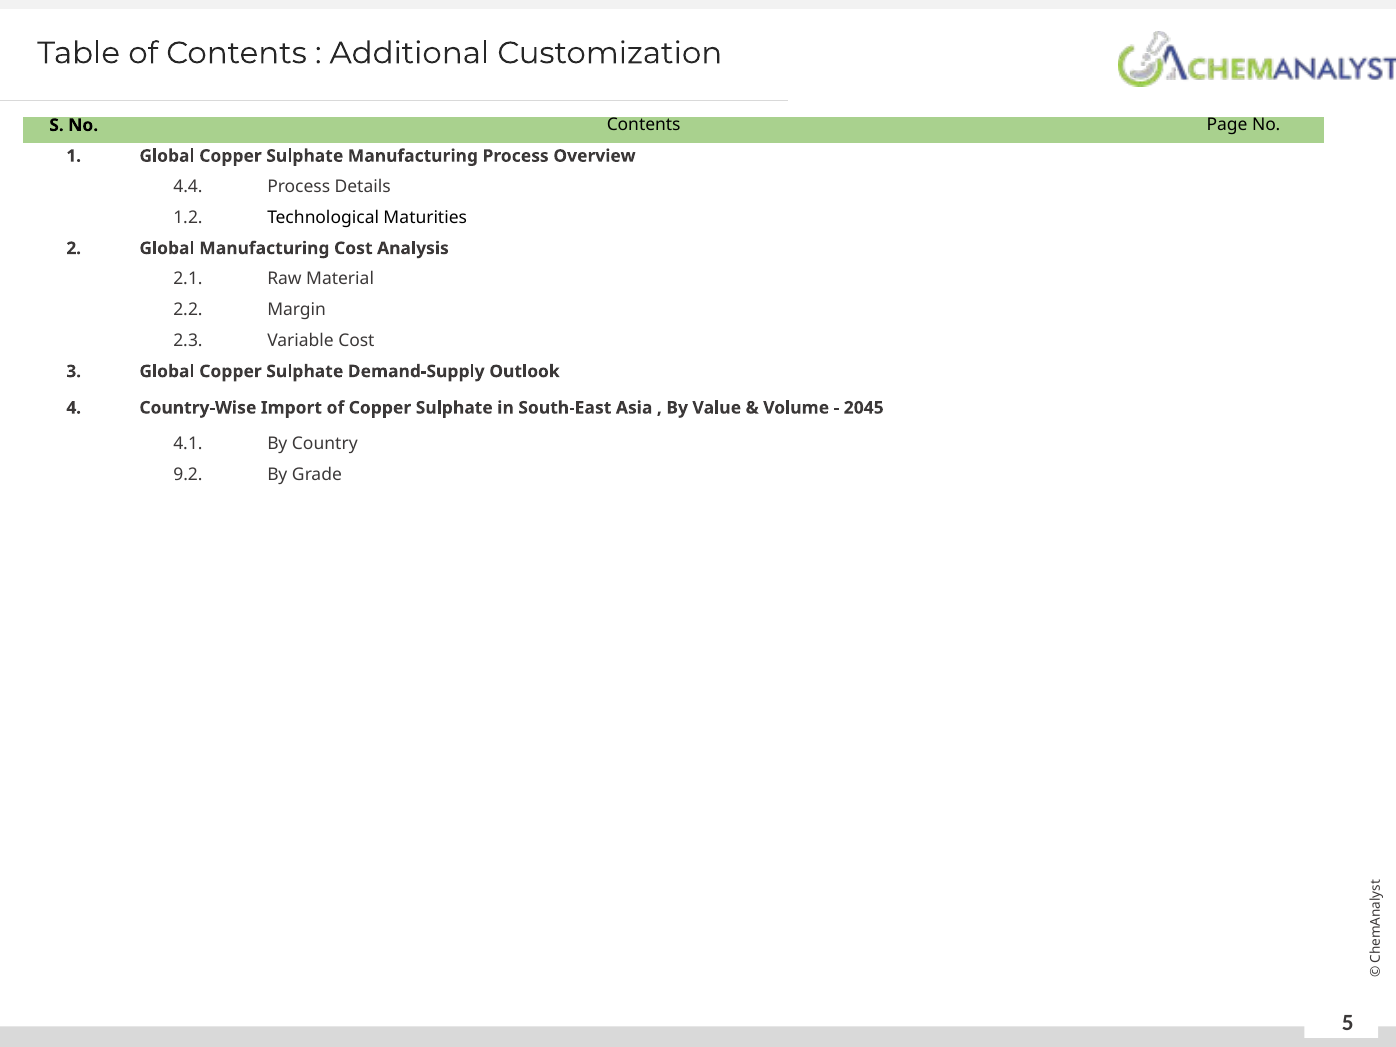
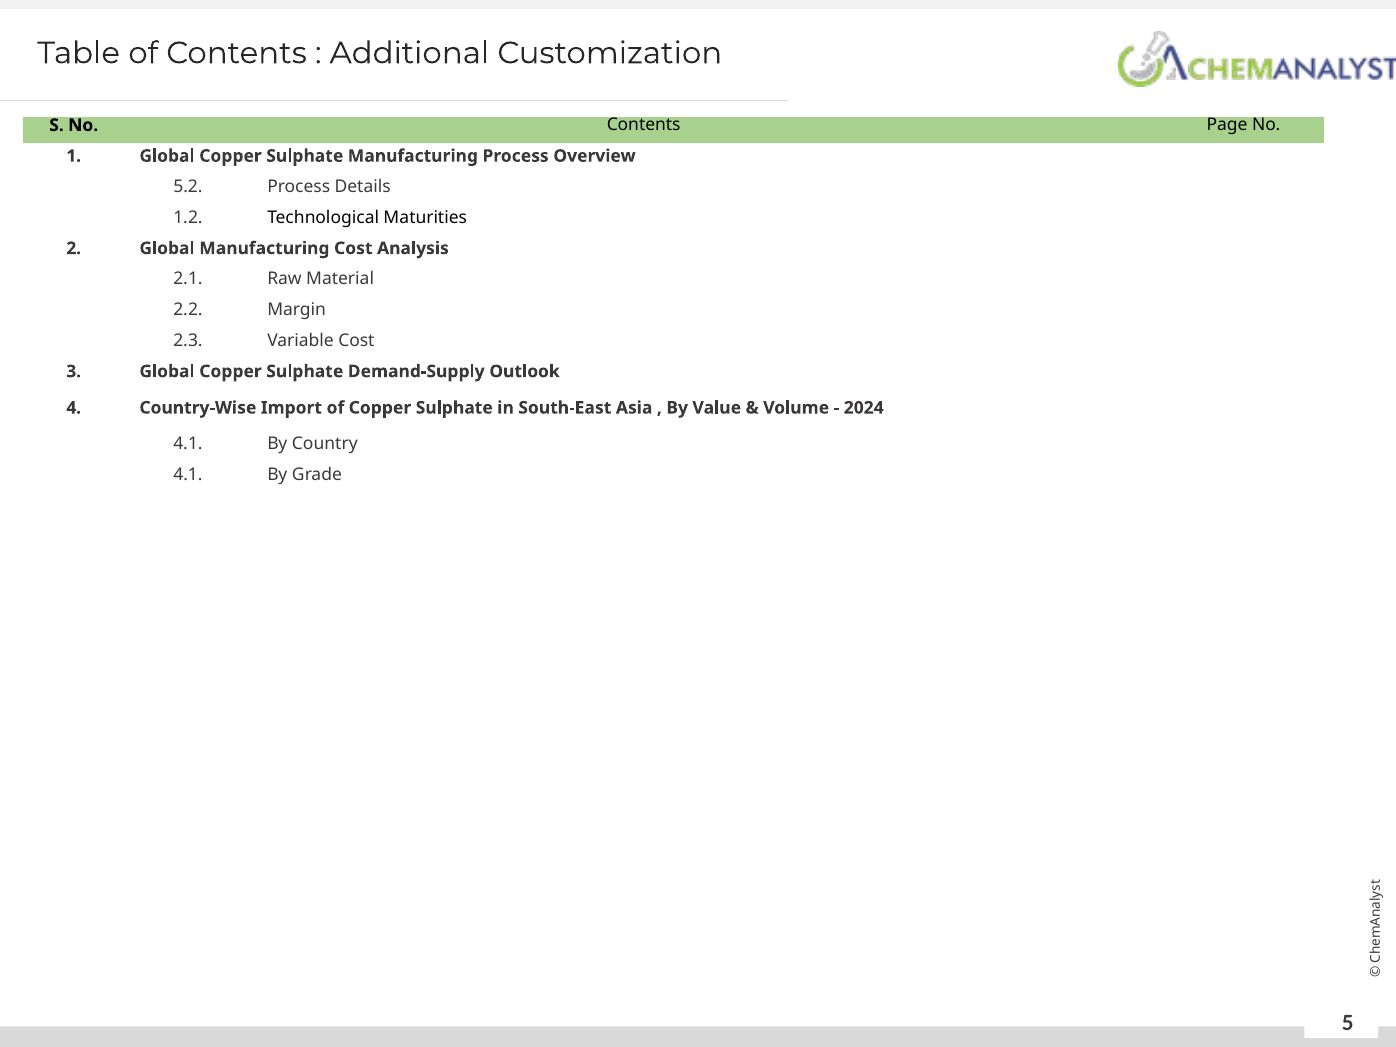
4.4: 4.4 -> 5.2
2045: 2045 -> 2024
9.2 at (188, 475): 9.2 -> 4.1
